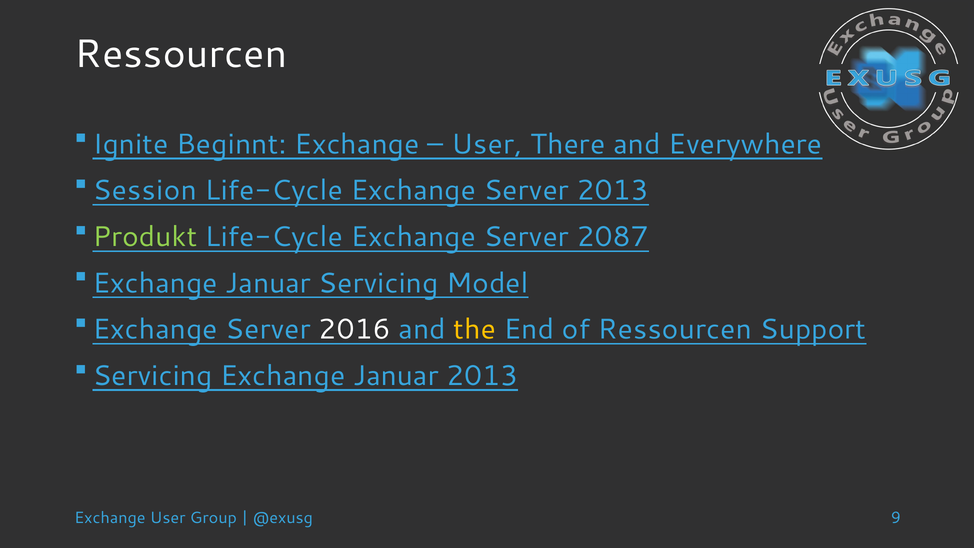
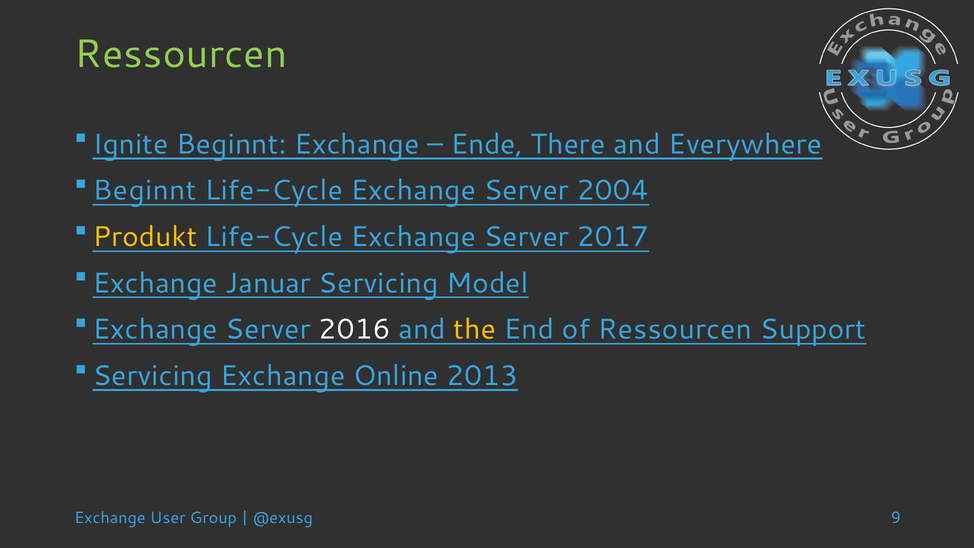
Ressourcen at (181, 54) colour: white -> light green
User at (487, 144): User -> Ende
Session at (145, 191): Session -> Beginnt
Server 2013: 2013 -> 2004
Produkt colour: light green -> yellow
2087: 2087 -> 2017
Servicing Exchange Januar: Januar -> Online
